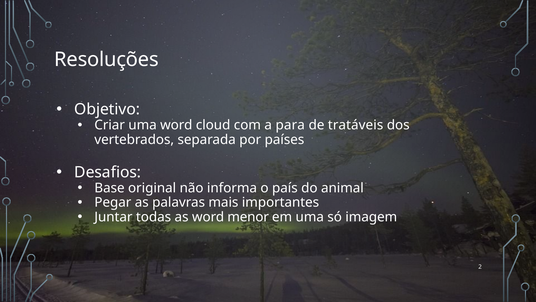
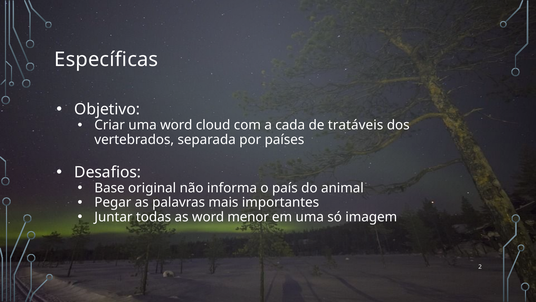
Resoluções: Resoluções -> Específicas
para: para -> cada
